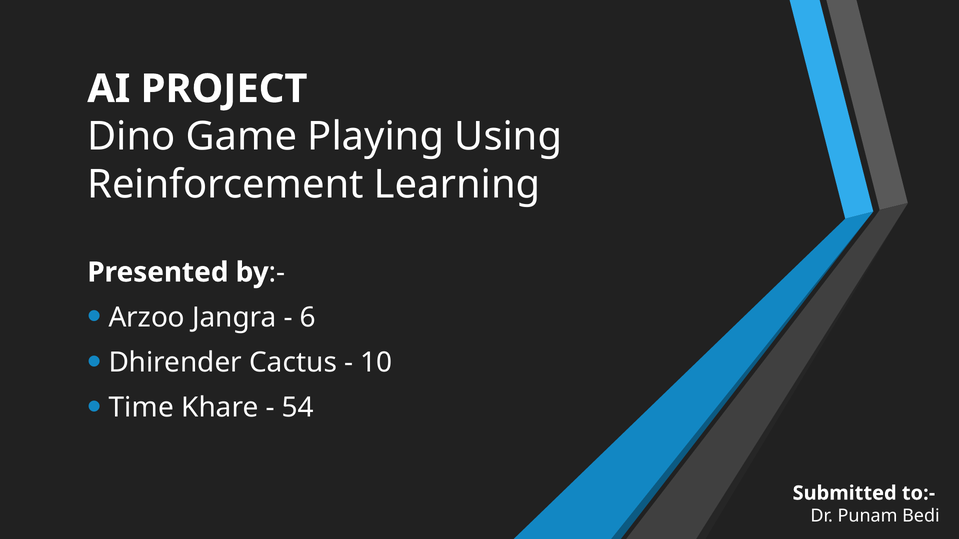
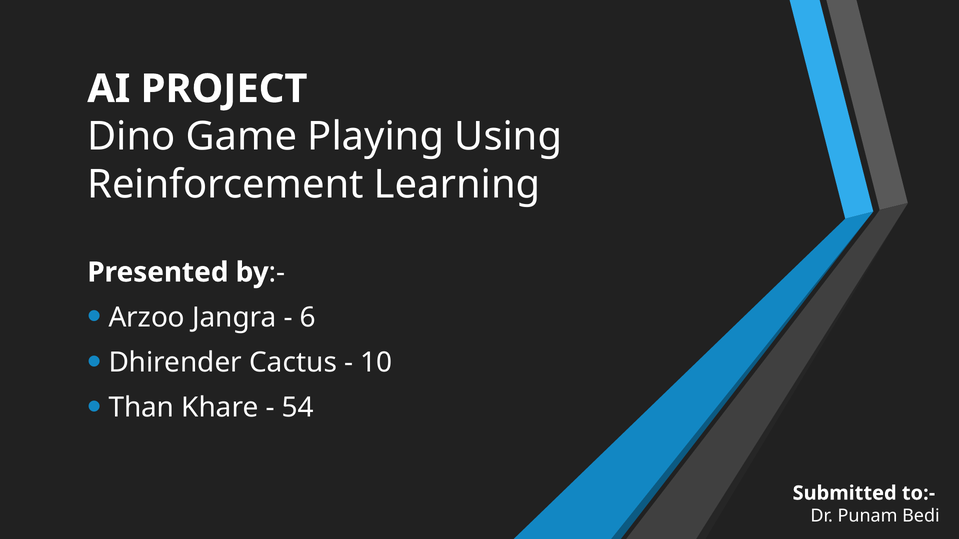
Time: Time -> Than
